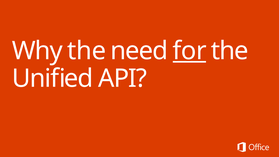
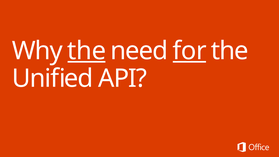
the at (87, 51) underline: none -> present
